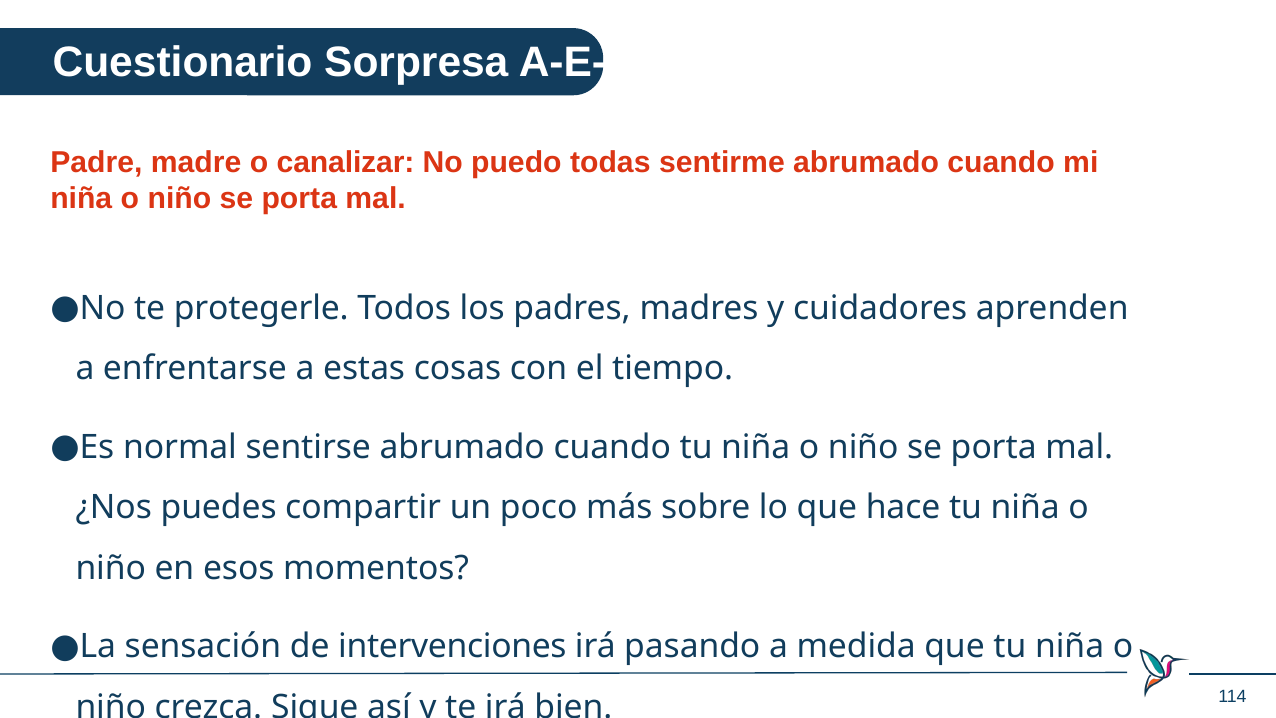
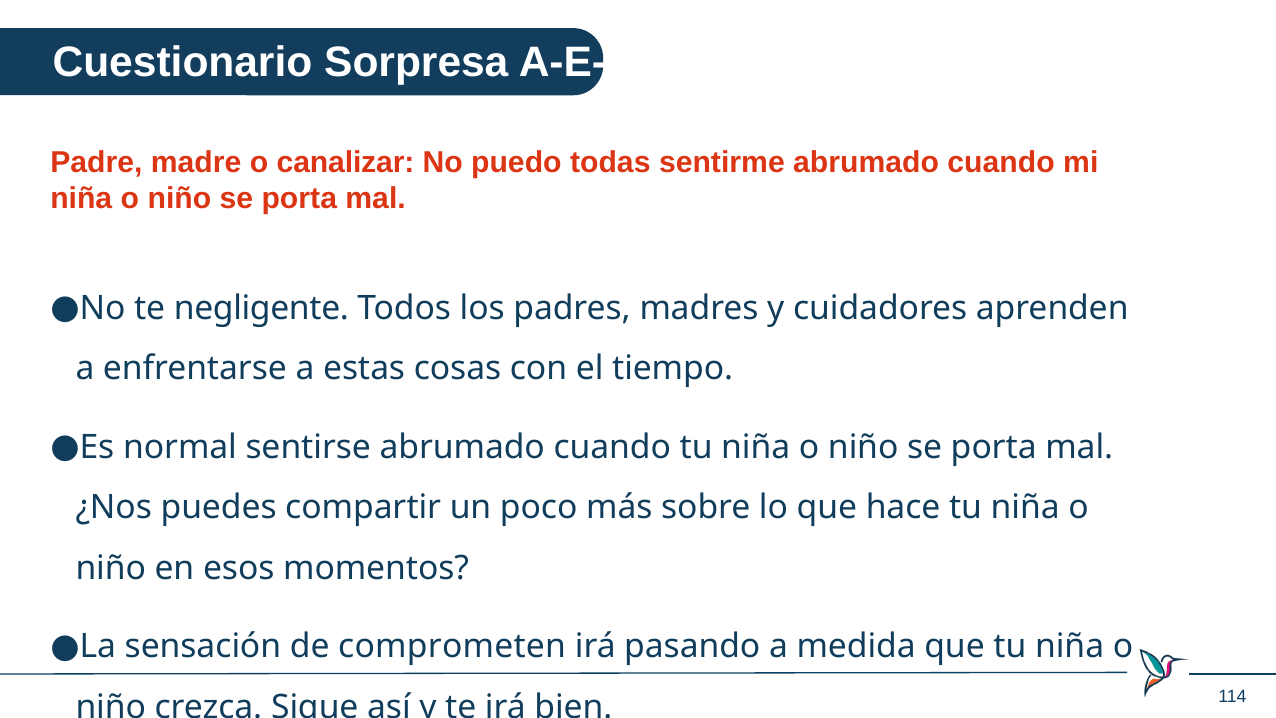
protegerle: protegerle -> negligente
intervenciones: intervenciones -> comprometen
